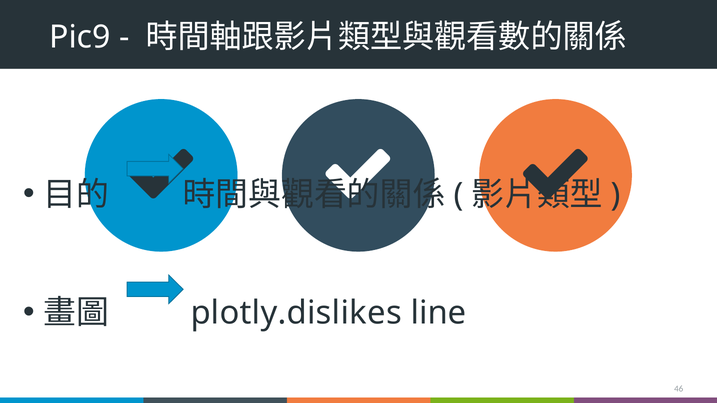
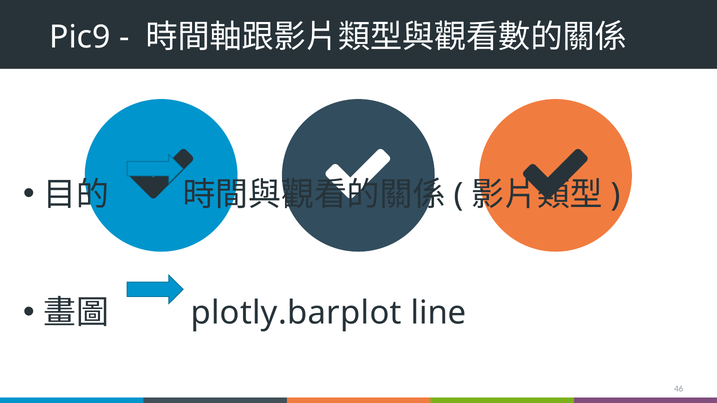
plotly.dislikes: plotly.dislikes -> plotly.barplot
